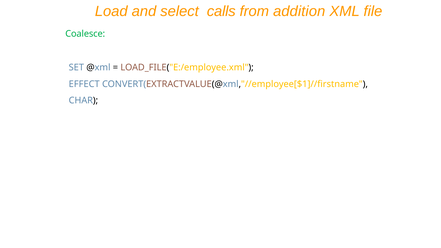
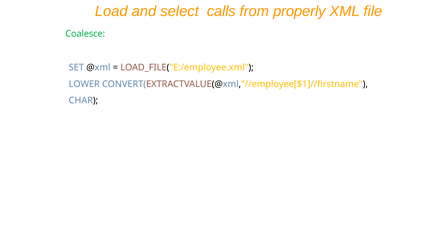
addition: addition -> properly
EFFECT: EFFECT -> LOWER
